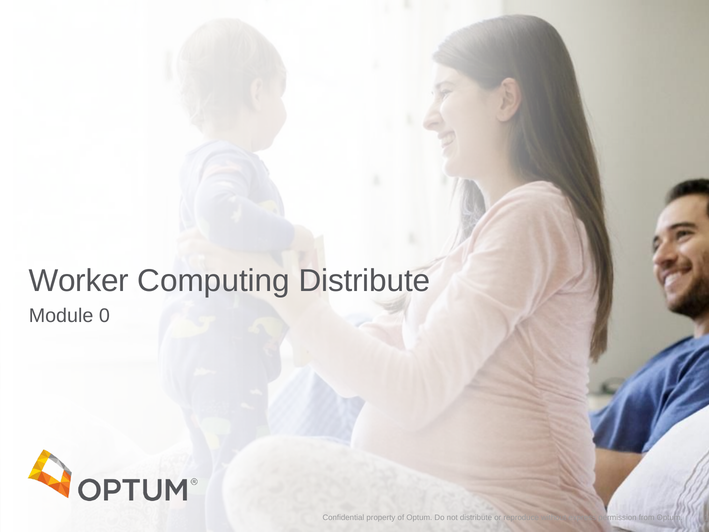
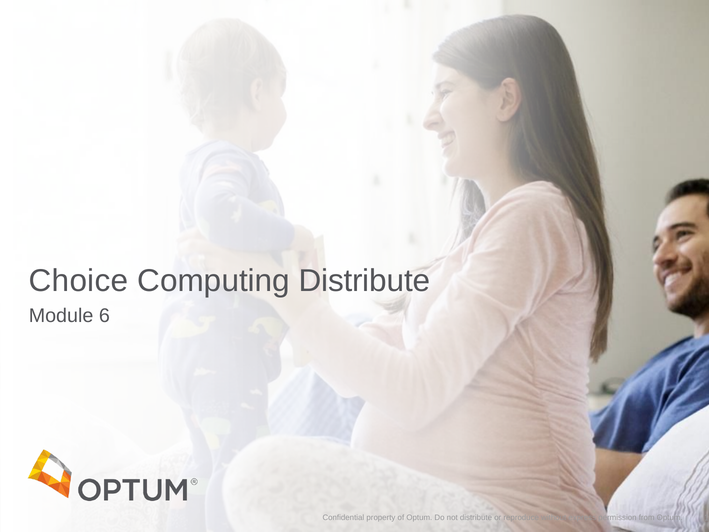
Worker: Worker -> Choice
0: 0 -> 6
